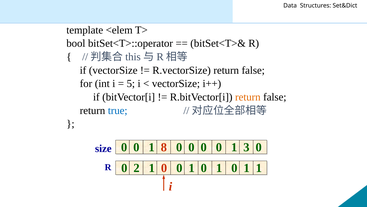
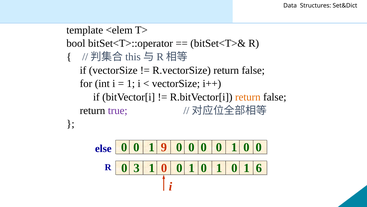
5 at (131, 83): 5 -> 1
true colour: blue -> purple
8: 8 -> 9
3 at (246, 147): 3 -> 0
size: size -> else
2: 2 -> 3
1 1: 1 -> 6
